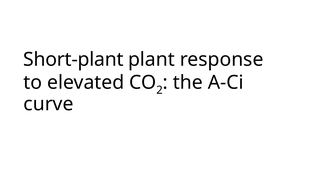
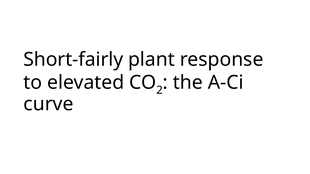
Short-plant: Short-plant -> Short-fairly
